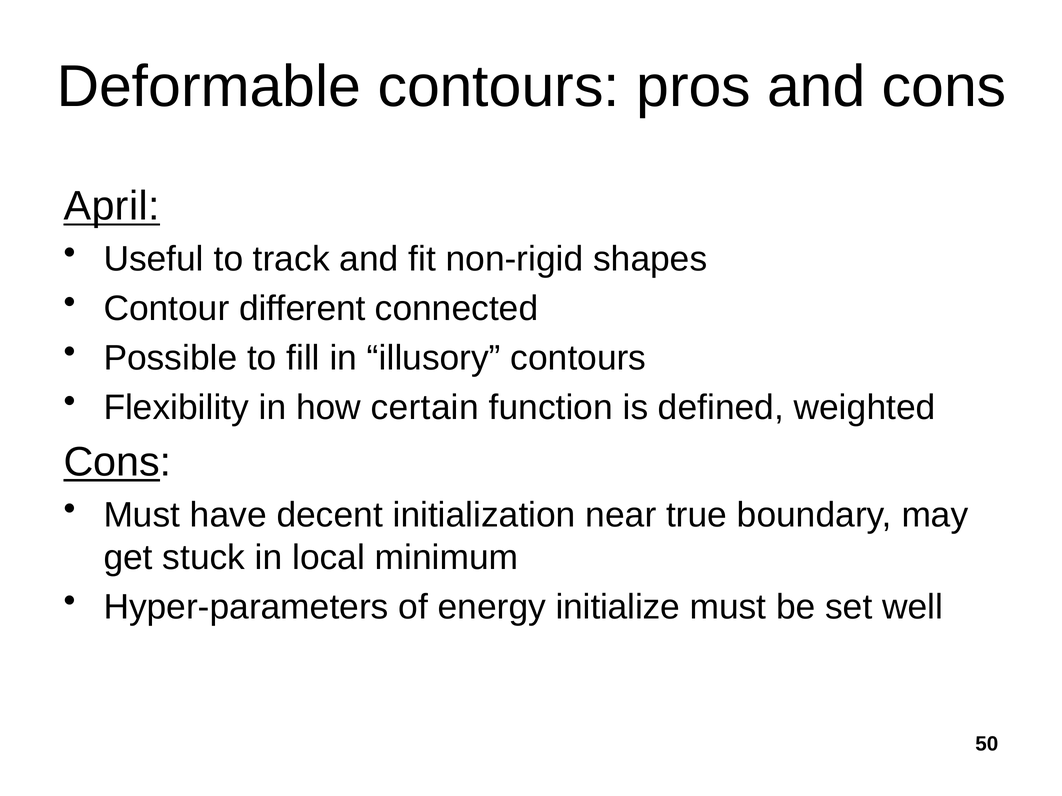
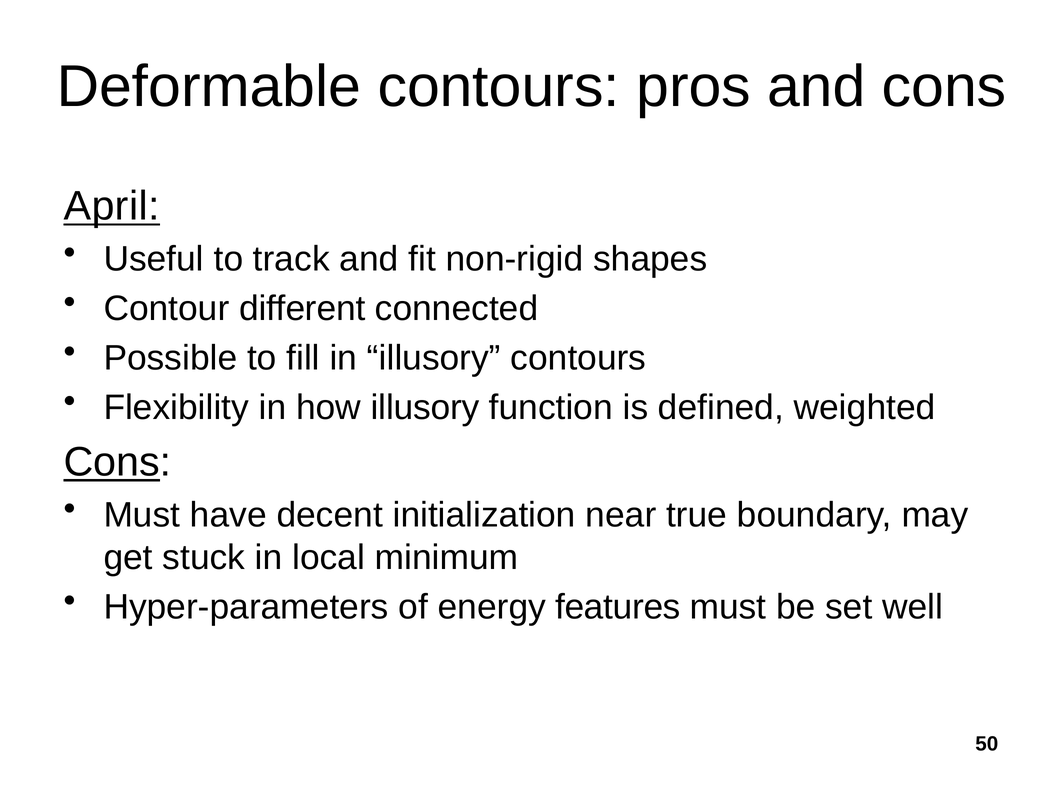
how certain: certain -> illusory
initialize: initialize -> features
